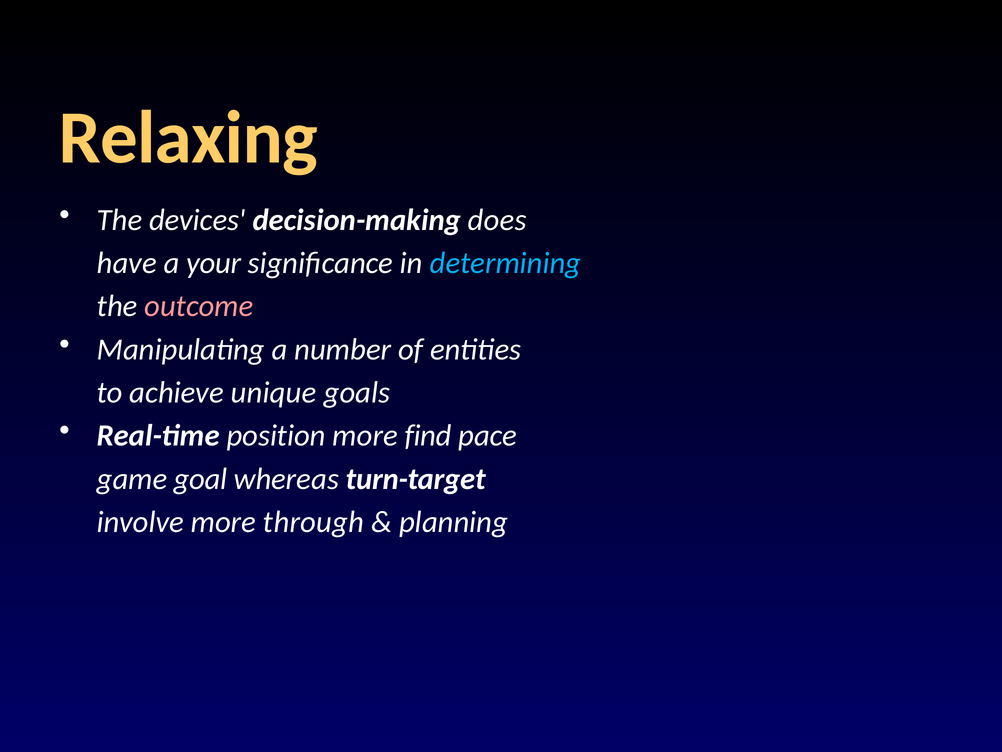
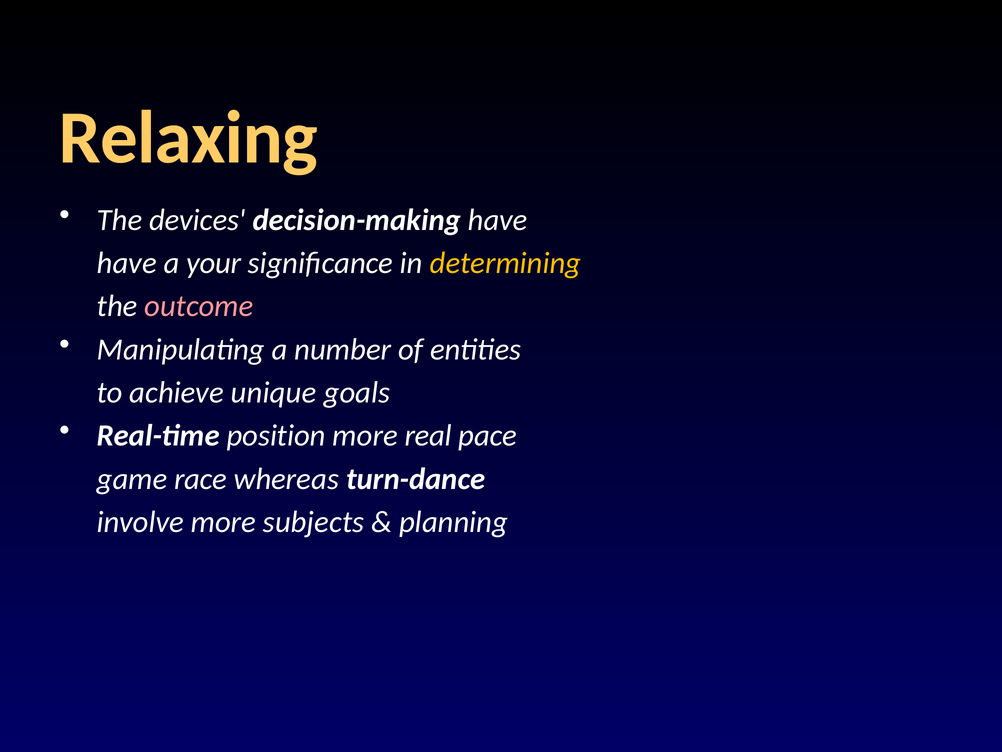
decision-making does: does -> have
determining colour: light blue -> yellow
find: find -> real
goal: goal -> race
turn-target: turn-target -> turn-dance
through: through -> subjects
